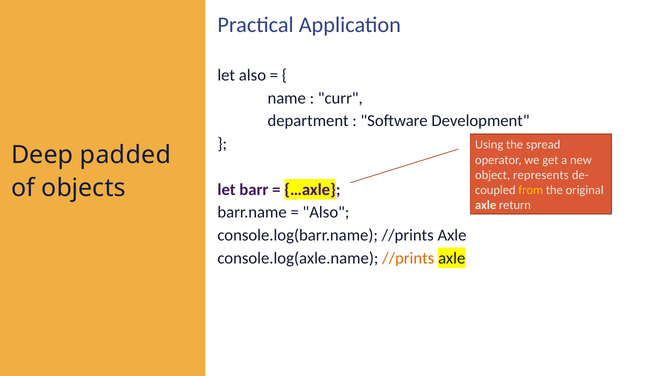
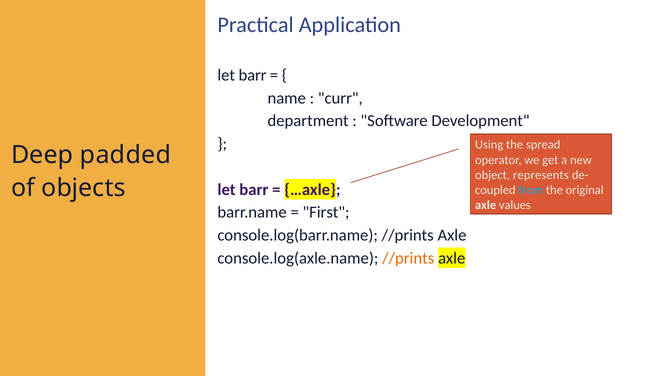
also at (252, 75): also -> barr
from colour: yellow -> light blue
return: return -> values
Also at (326, 212): Also -> First
